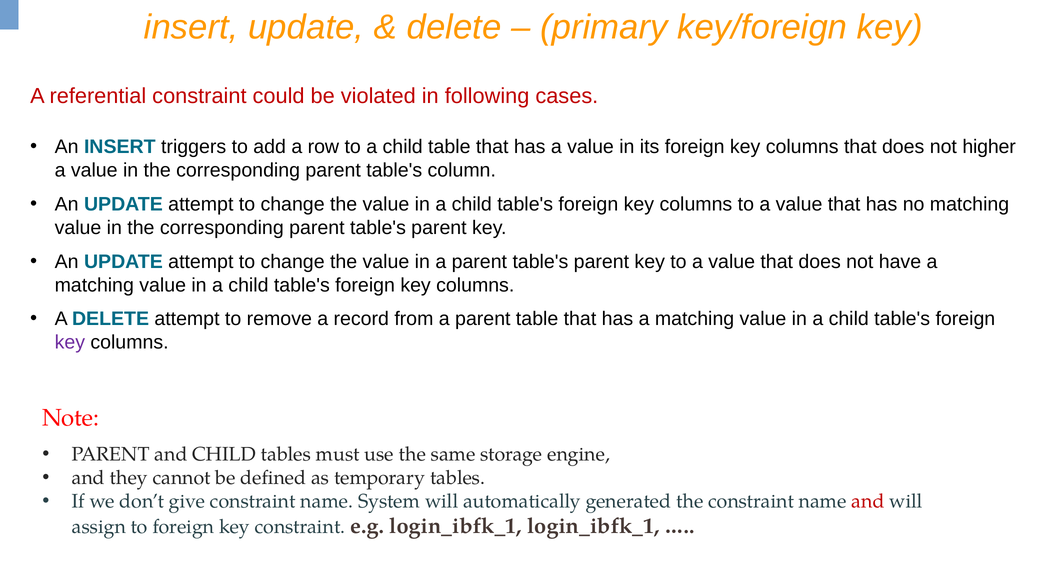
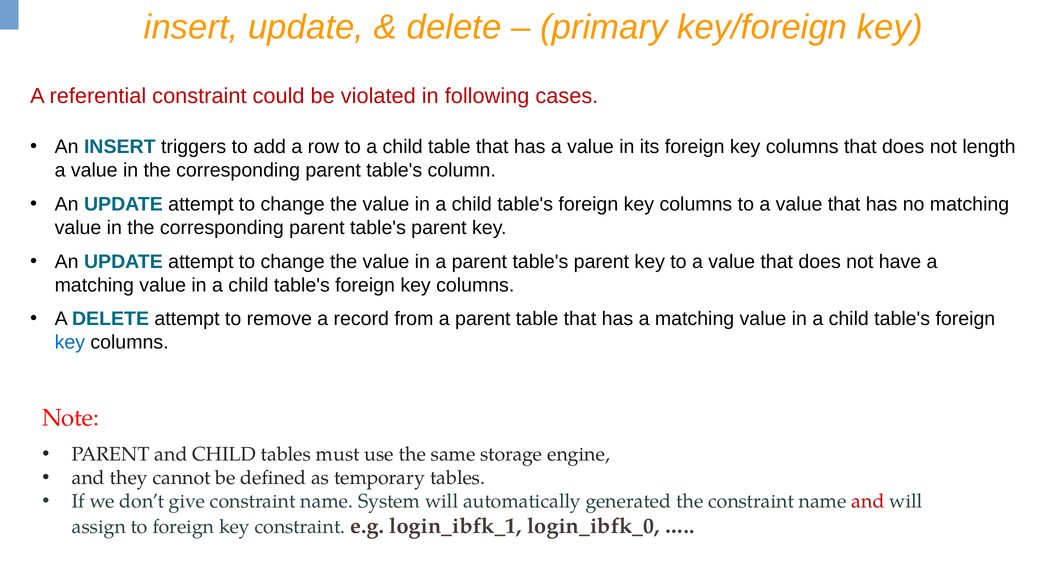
higher: higher -> length
key at (70, 342) colour: purple -> blue
login_ibfk_1 login_ibfk_1: login_ibfk_1 -> login_ibfk_0
